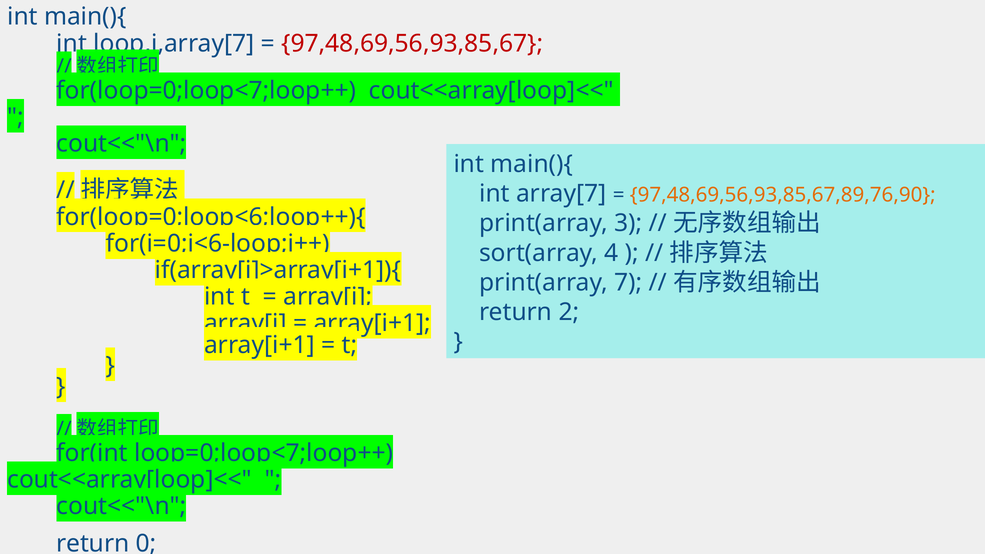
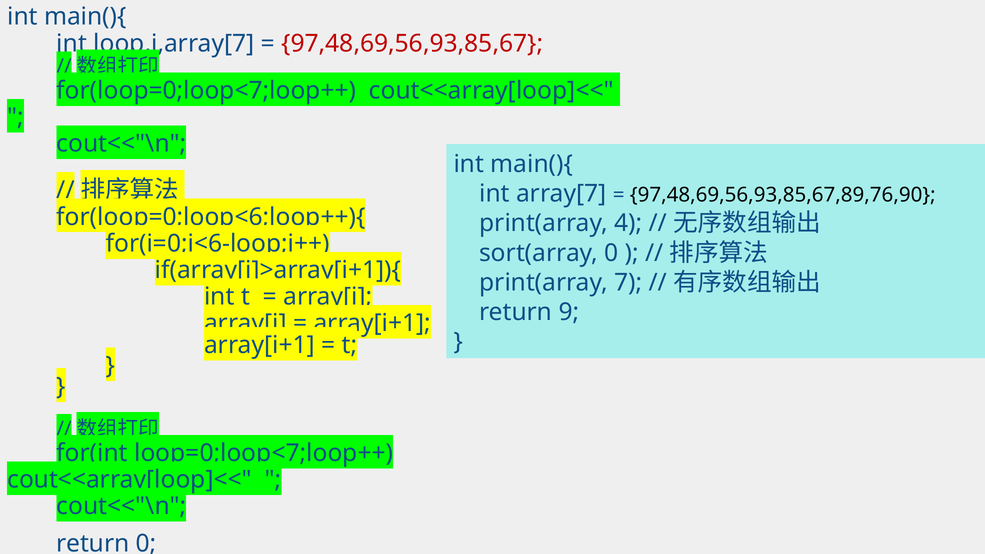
97,48,69,56,93,85,67,89,76,90 colour: orange -> black
3: 3 -> 4
sort(array 4: 4 -> 0
2: 2 -> 9
